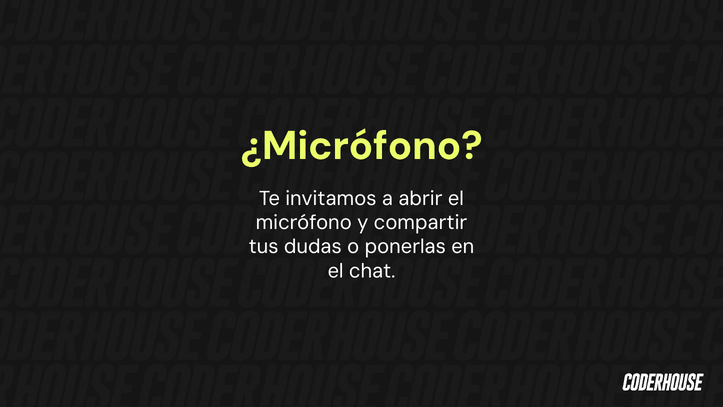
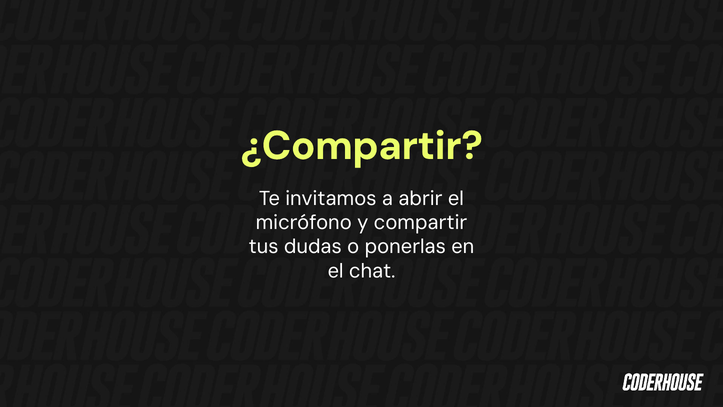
¿Micrófono: ¿Micrófono -> ¿Compartir
